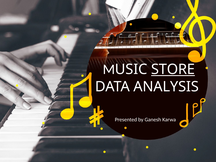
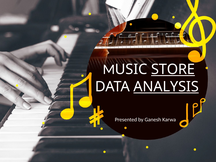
ANALYSIS underline: none -> present
